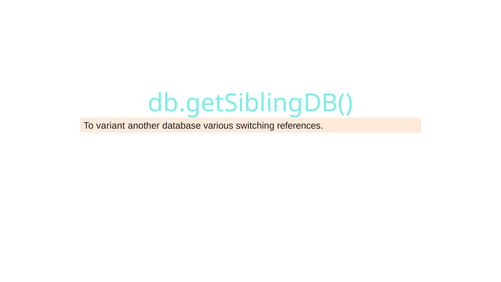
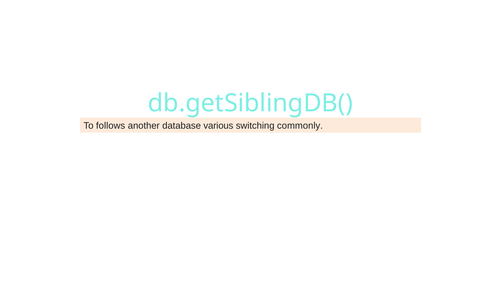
variant: variant -> follows
references: references -> commonly
